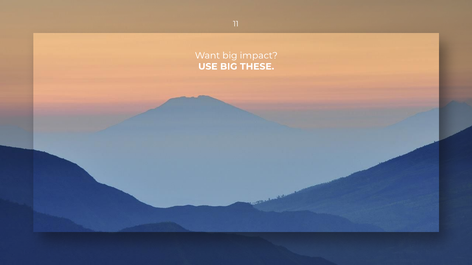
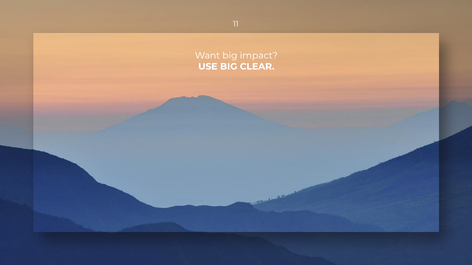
THESE: THESE -> CLEAR
